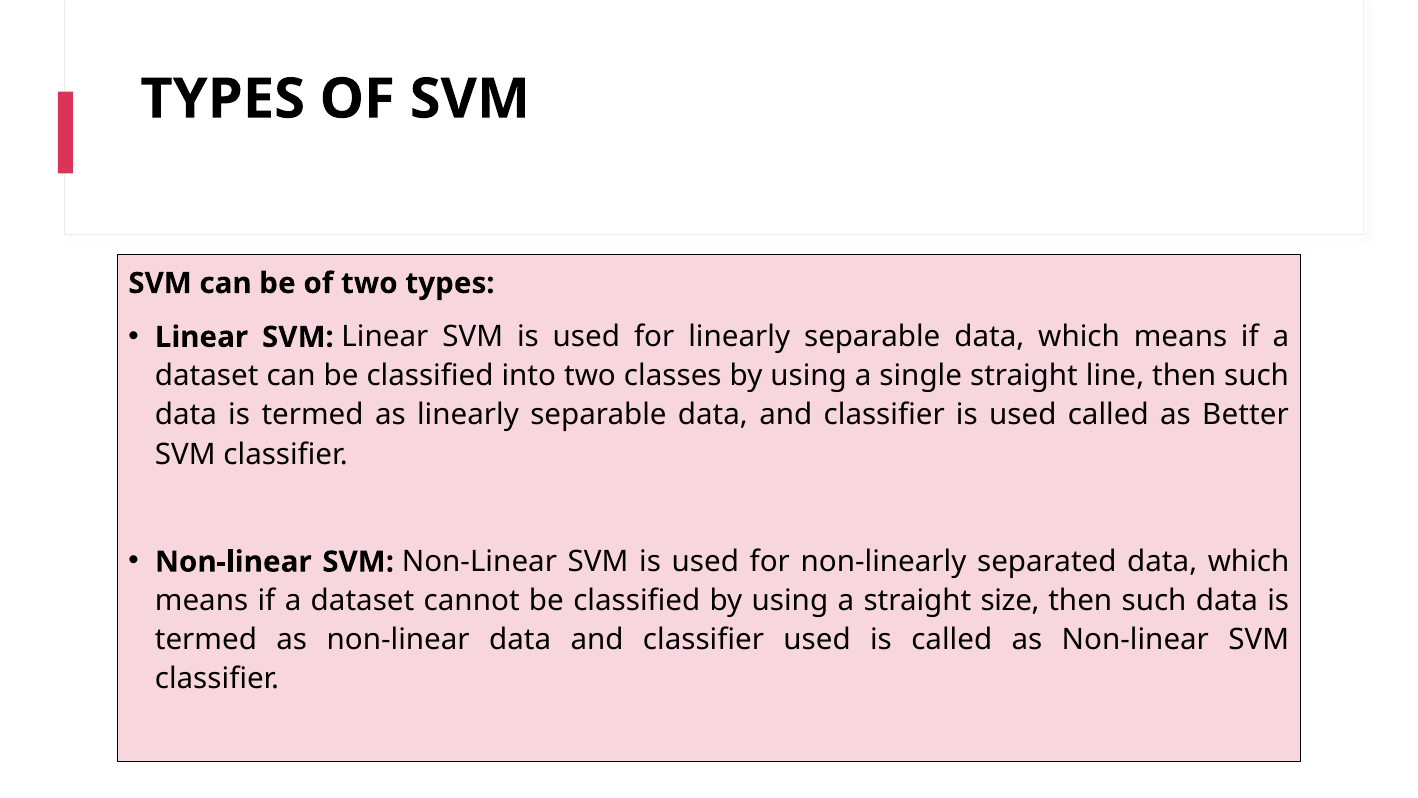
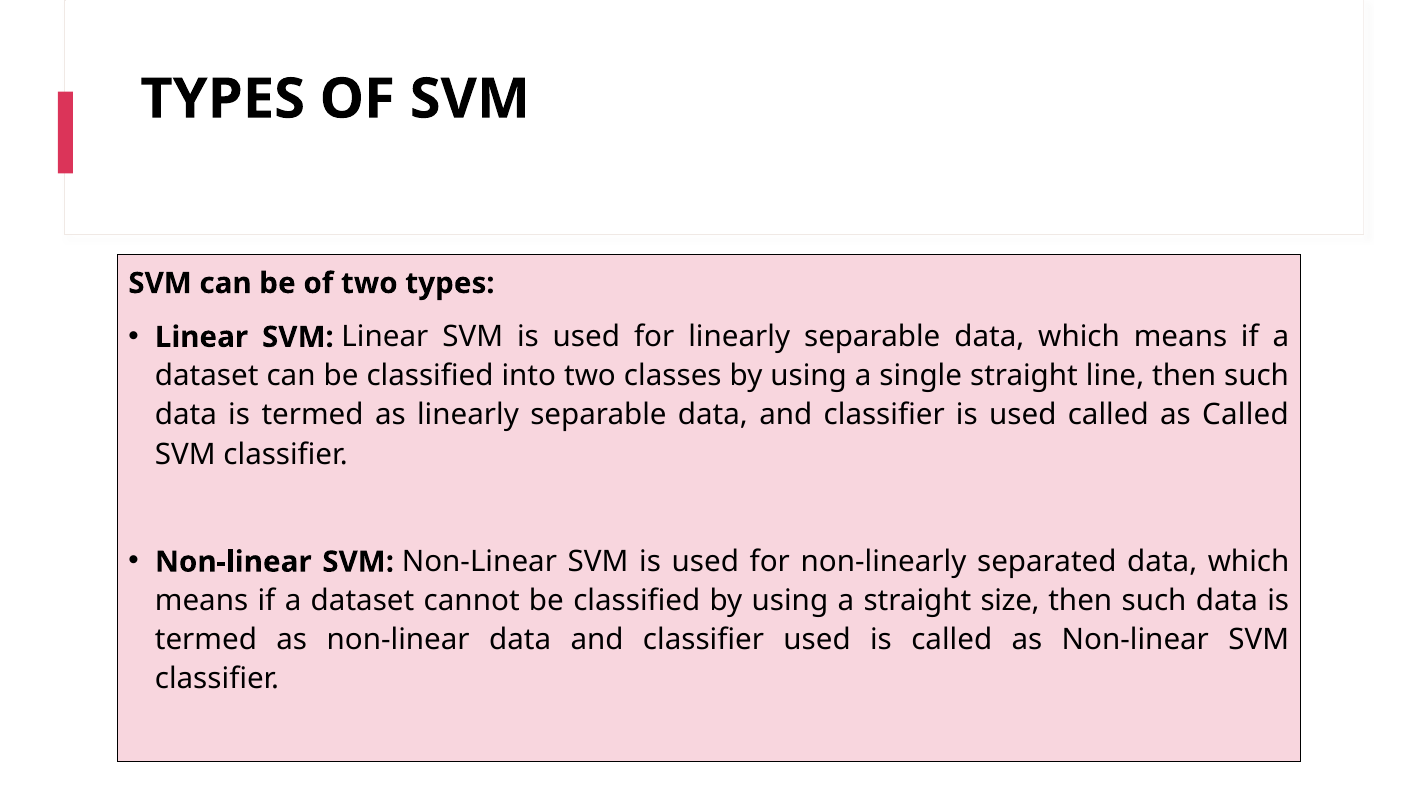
as Better: Better -> Called
